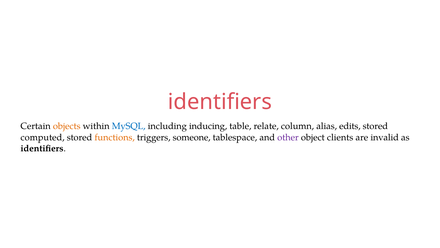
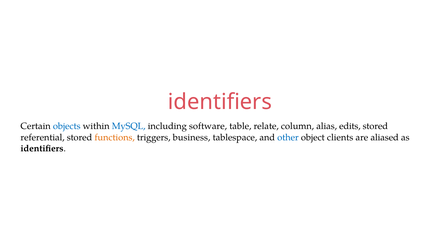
objects colour: orange -> blue
inducing: inducing -> software
computed: computed -> referential
someone: someone -> business
other colour: purple -> blue
invalid: invalid -> aliased
